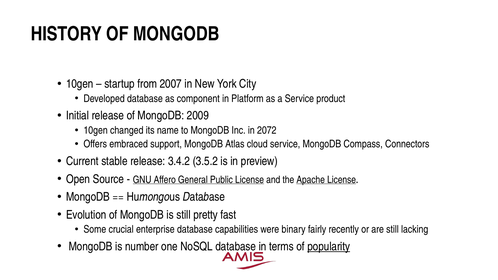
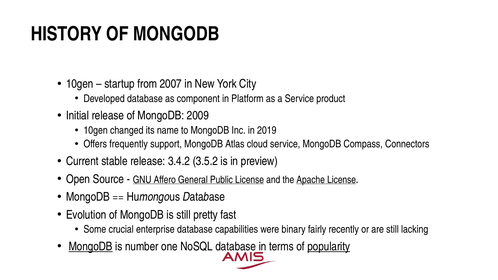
2072: 2072 -> 2019
embraced: embraced -> frequently
MongoDB at (91, 247) underline: none -> present
